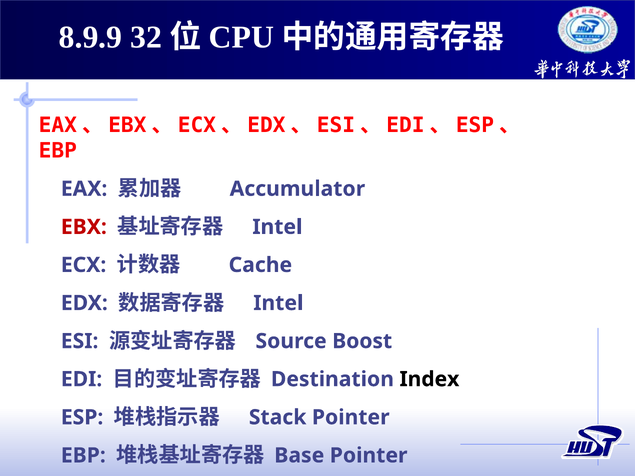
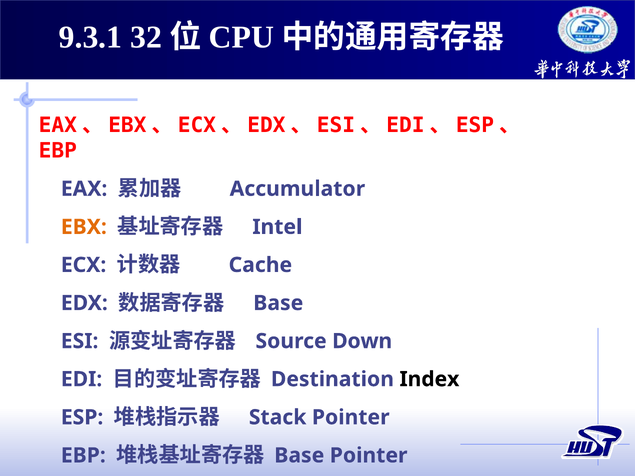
8.9.9: 8.9.9 -> 9.3.1
EBX colour: red -> orange
Intel at (278, 303): Intel -> Base
Boost: Boost -> Down
